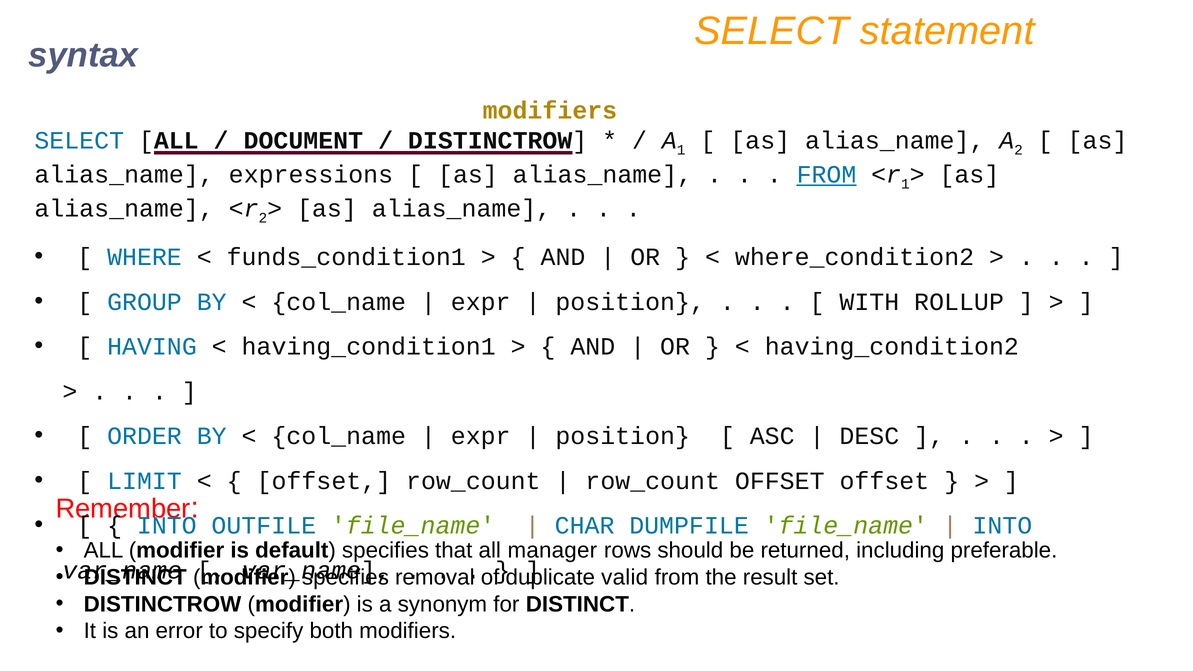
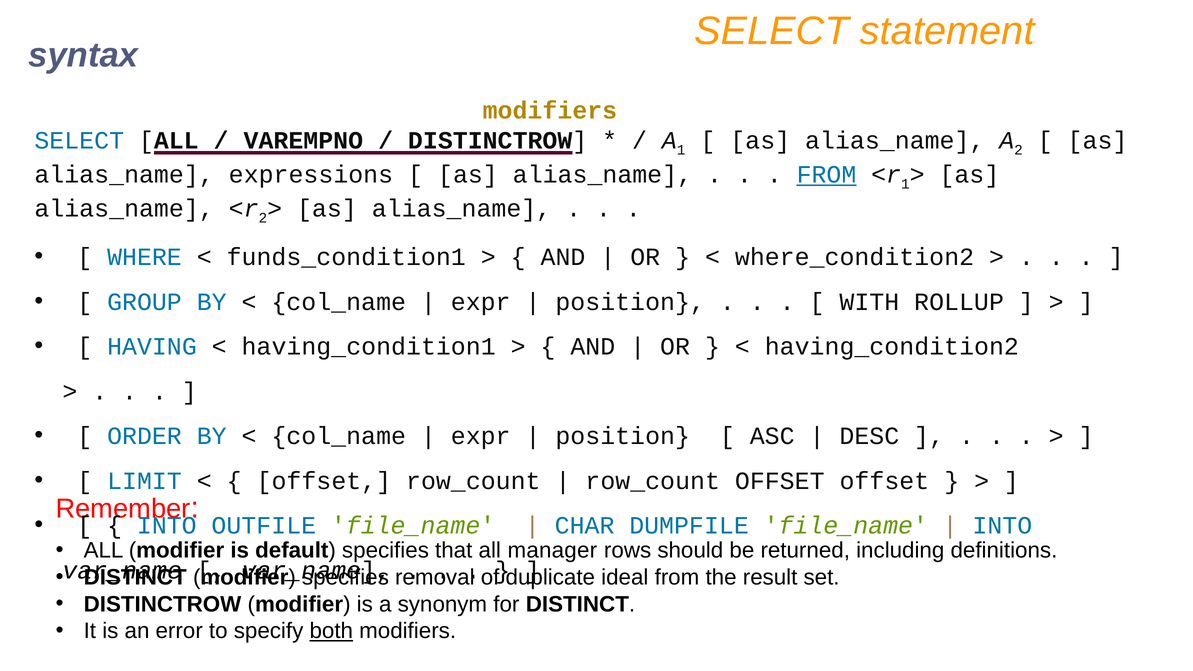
DOCUMENT: DOCUMENT -> VAREMPNO
preferable: preferable -> definitions
valid: valid -> ideal
both underline: none -> present
